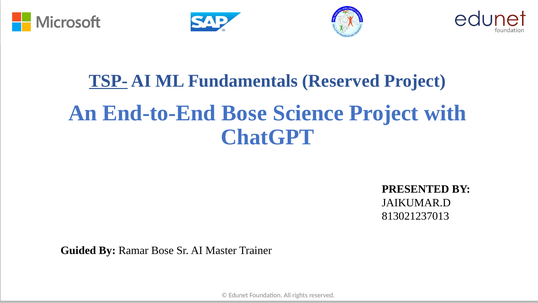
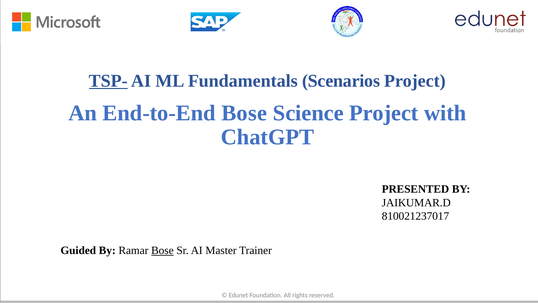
Fundamentals Reserved: Reserved -> Scenarios
813021237013: 813021237013 -> 810021237017
Bose at (162, 250) underline: none -> present
